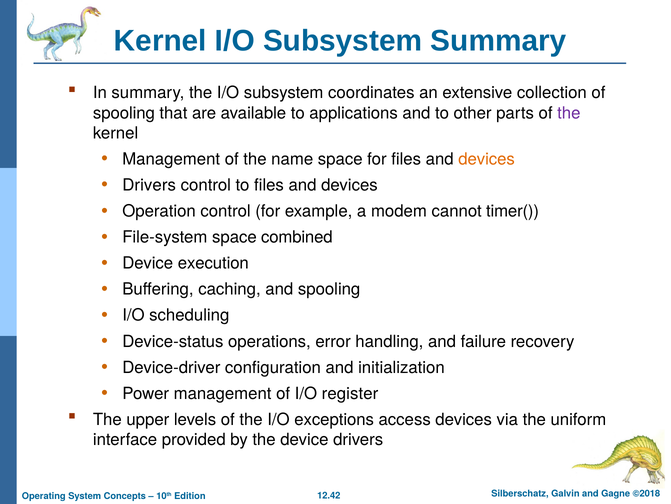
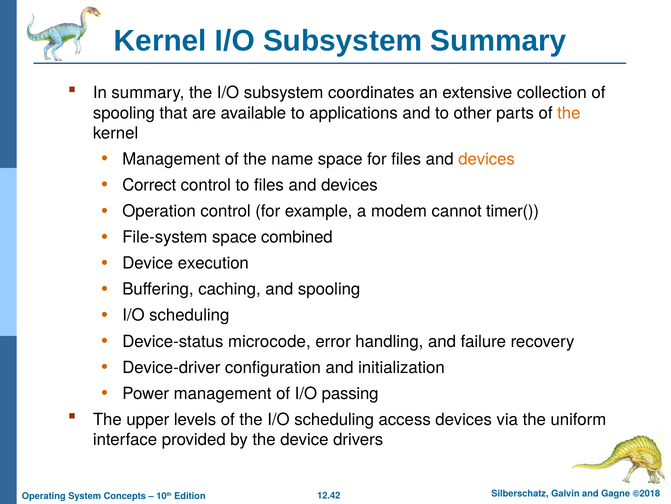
the at (569, 113) colour: purple -> orange
Drivers at (149, 185): Drivers -> Correct
operations: operations -> microcode
register: register -> passing
the I/O exceptions: exceptions -> scheduling
